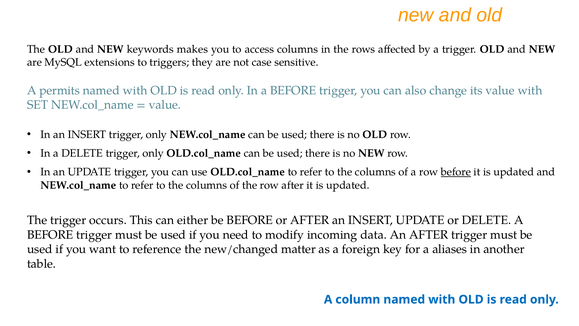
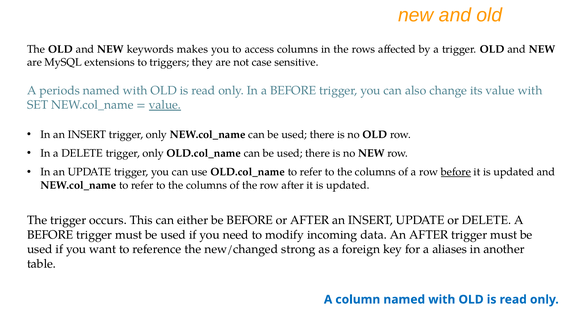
permits: permits -> periods
value at (165, 105) underline: none -> present
matter: matter -> strong
